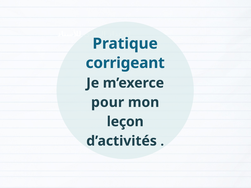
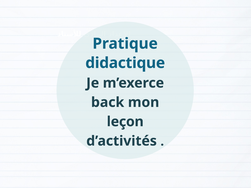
corrigeant: corrigeant -> didactique
pour: pour -> back
